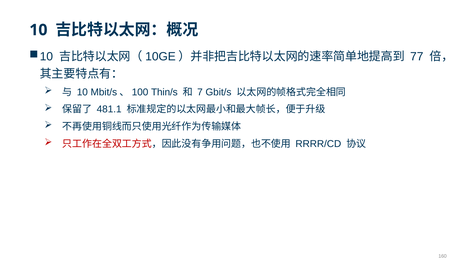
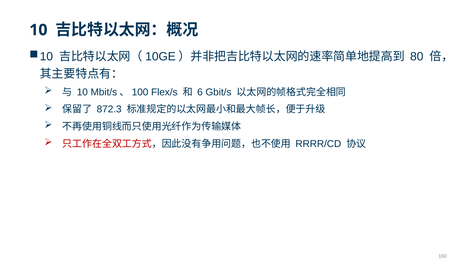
77: 77 -> 80
Thin/s: Thin/s -> Flex/s
7: 7 -> 6
481.1: 481.1 -> 872.3
